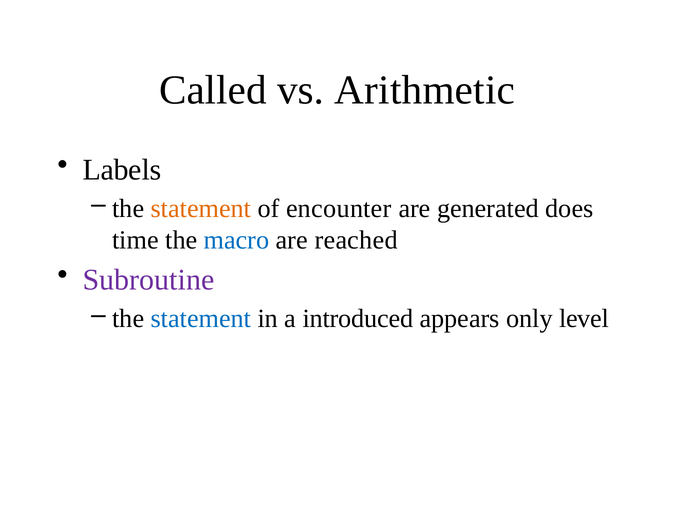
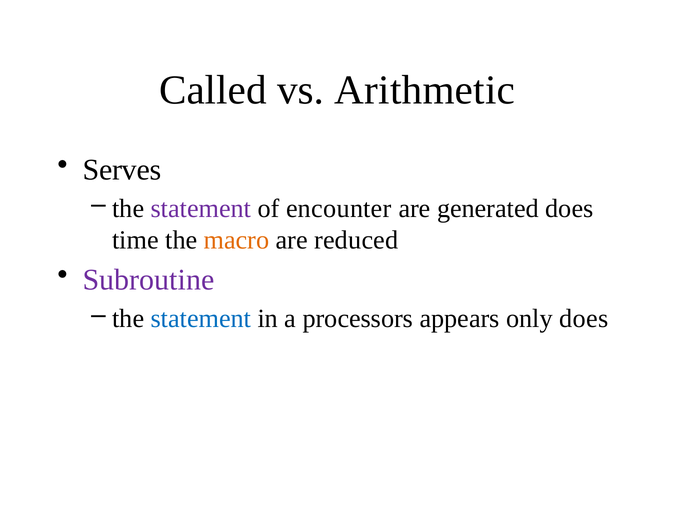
Labels: Labels -> Serves
statement at (201, 208) colour: orange -> purple
macro colour: blue -> orange
reached: reached -> reduced
introduced: introduced -> processors
only level: level -> does
